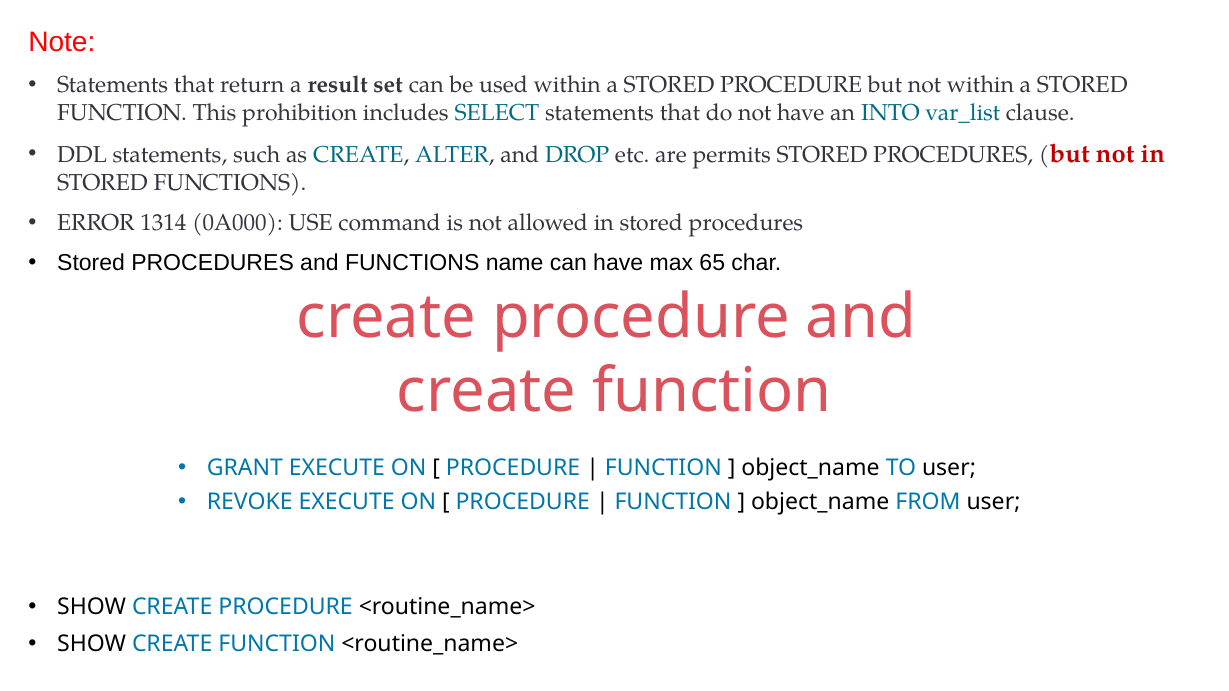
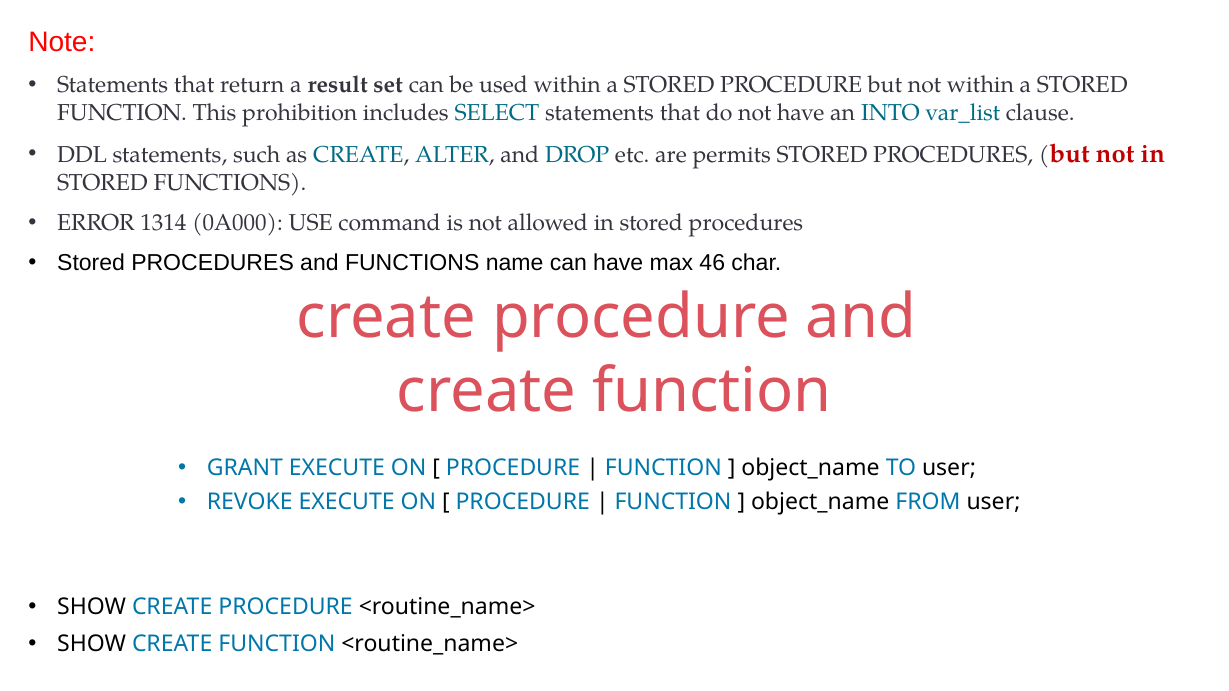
65: 65 -> 46
